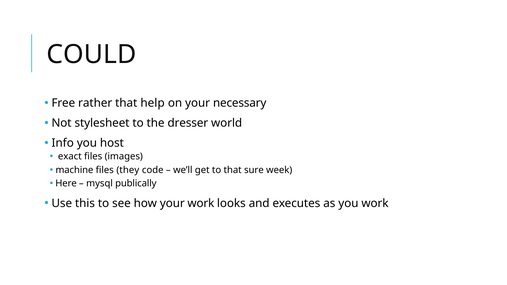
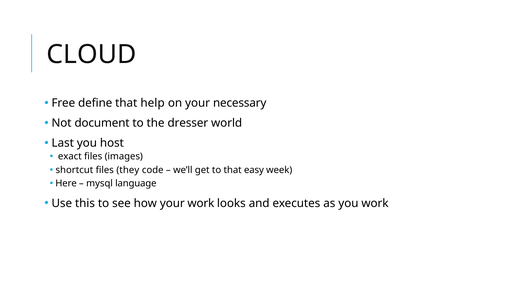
COULD: COULD -> CLOUD
rather: rather -> define
stylesheet: stylesheet -> document
Info: Info -> Last
machine: machine -> shortcut
sure: sure -> easy
publically: publically -> language
